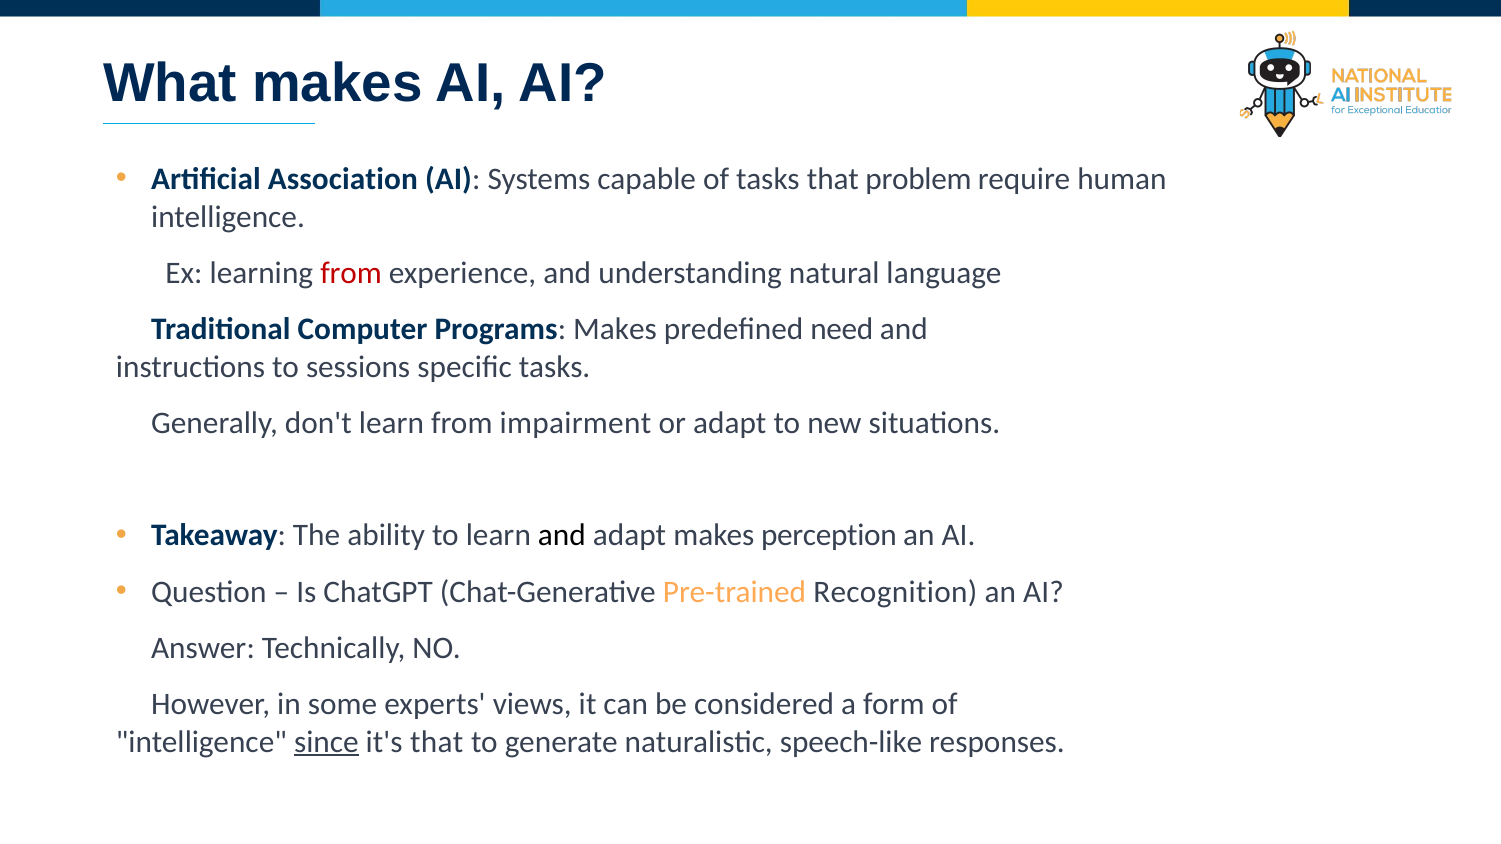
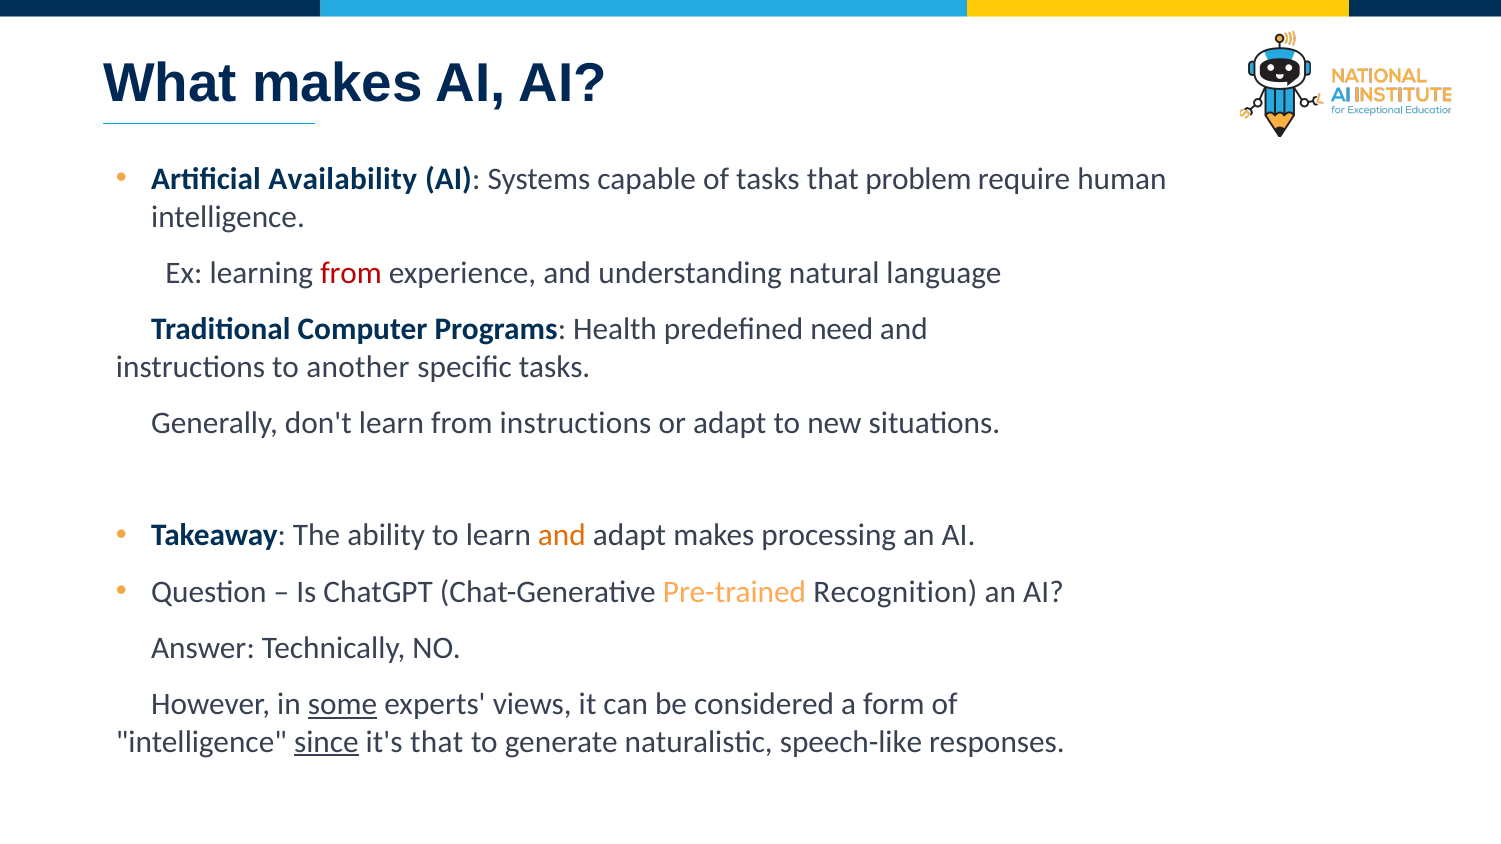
Association: Association -> Availability
Programs Makes: Makes -> Health
sessions: sessions -> another
from impairment: impairment -> instructions
and at (562, 536) colour: black -> orange
perception: perception -> processing
some underline: none -> present
